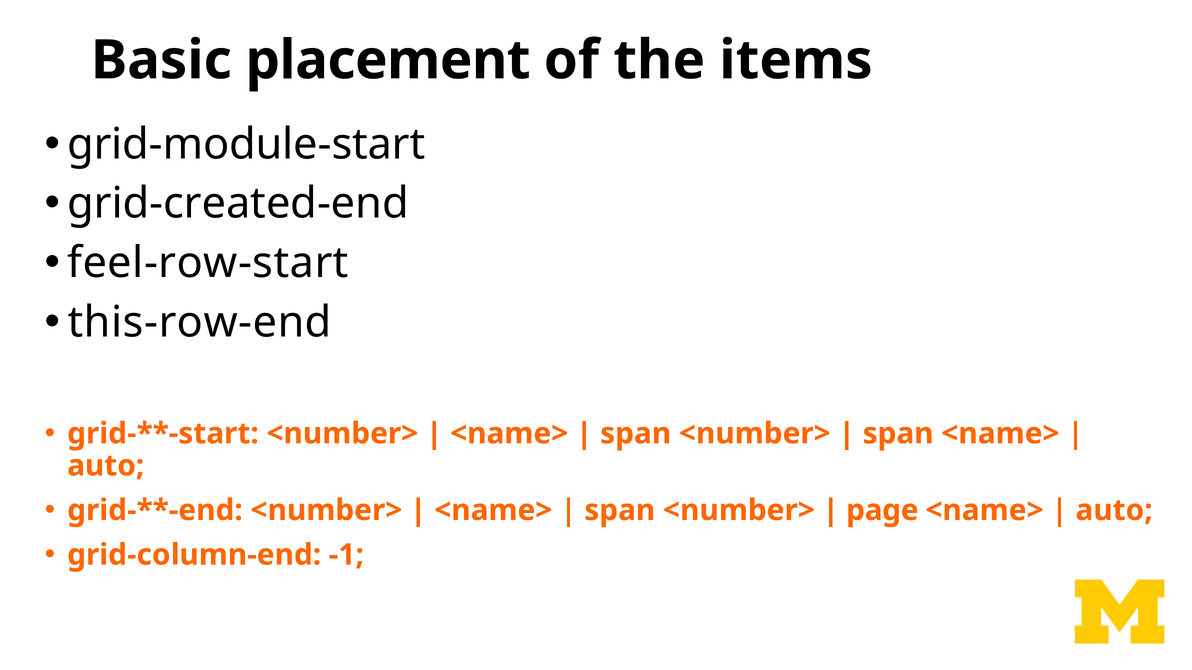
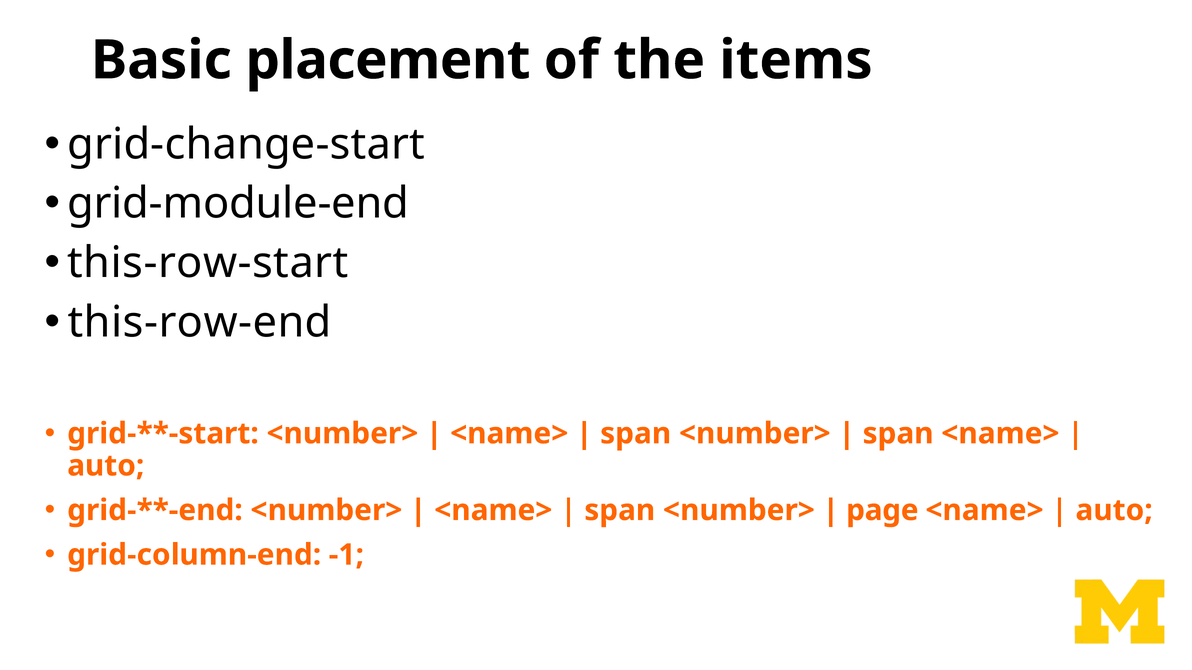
grid-module-start: grid-module-start -> grid-change-start
grid-created-end: grid-created-end -> grid-module-end
feel-row-start: feel-row-start -> this-row-start
